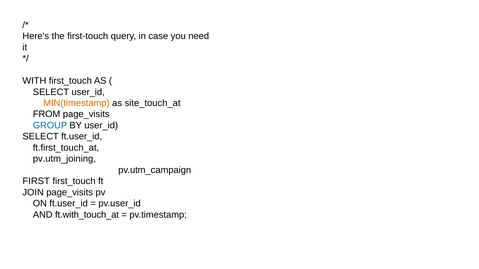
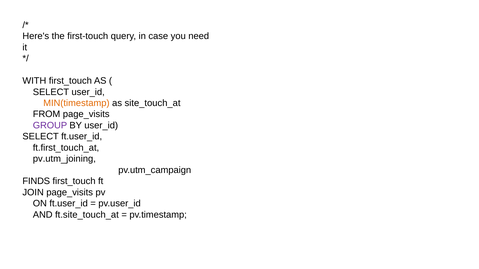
GROUP colour: blue -> purple
FIRST: FIRST -> FINDS
ft.with_touch_at: ft.with_touch_at -> ft.site_touch_at
